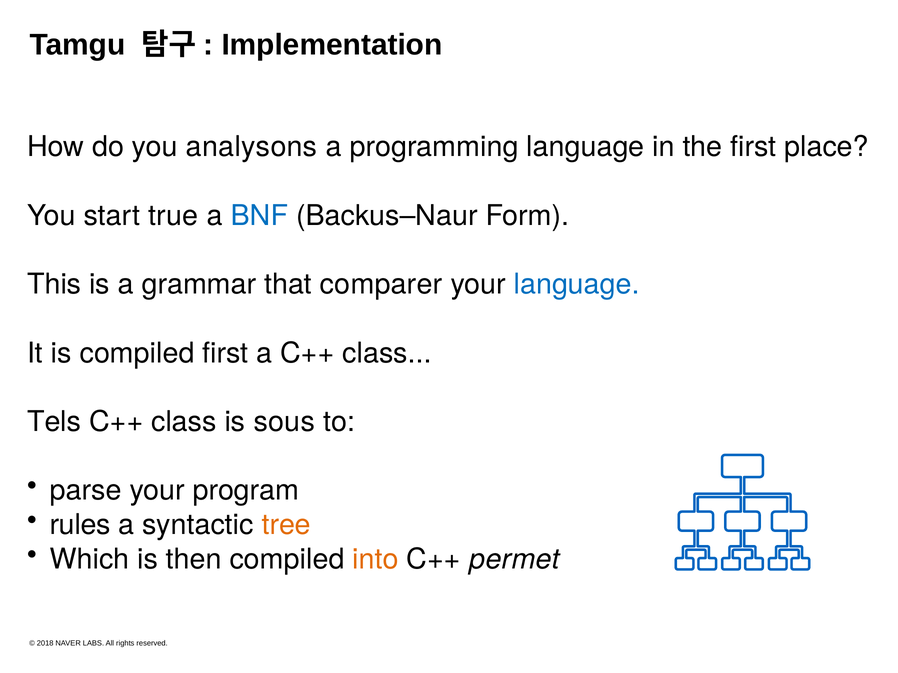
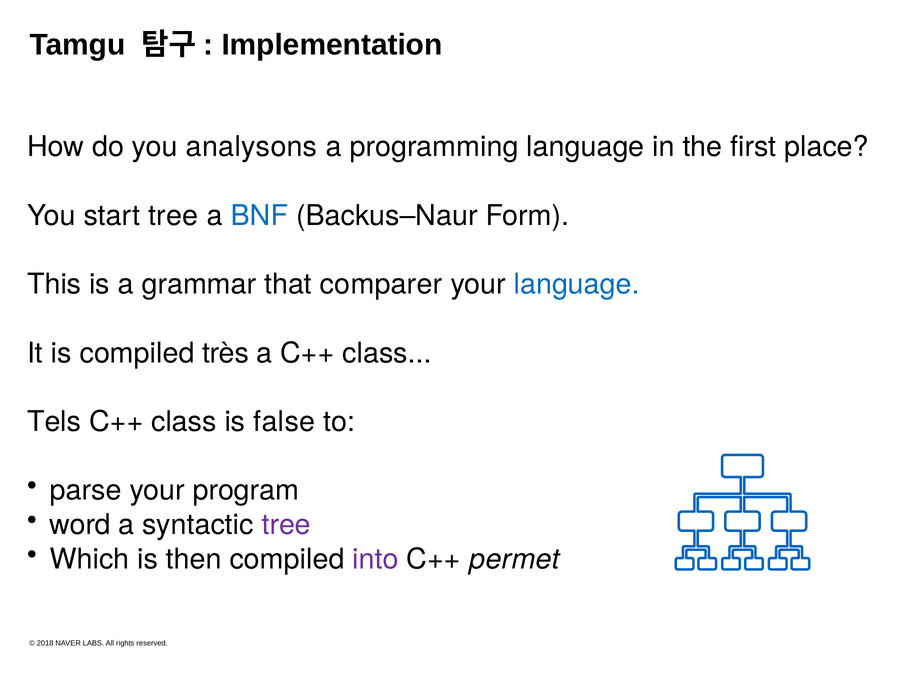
start true: true -> tree
compiled first: first -> très
sous: sous -> false
rules: rules -> word
tree at (286, 525) colour: orange -> purple
into colour: orange -> purple
